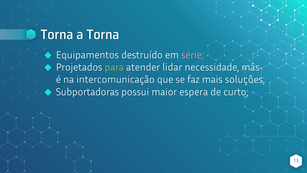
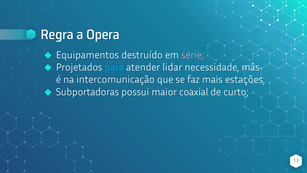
Torna at (57, 35): Torna -> Regra
a Torna: Torna -> Opera
para colour: light green -> light blue
soluções: soluções -> estações
espera: espera -> coaxial
